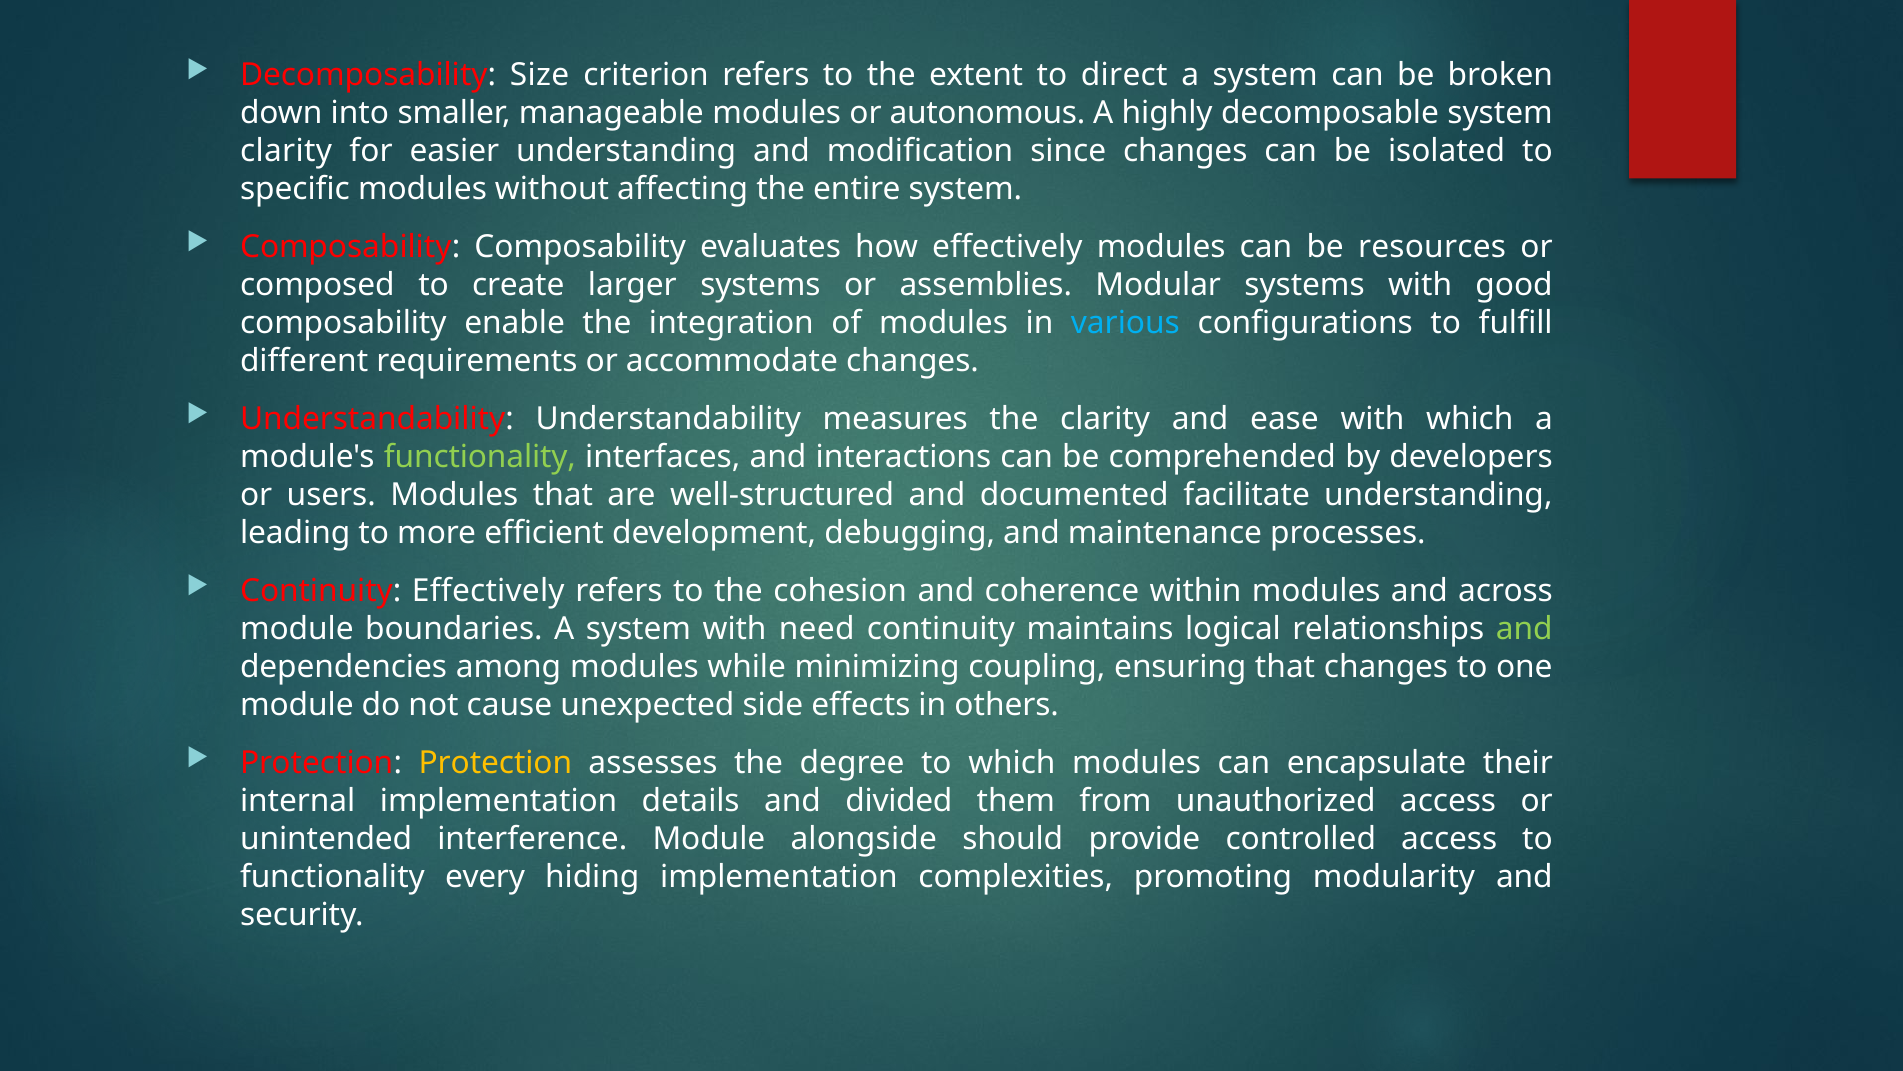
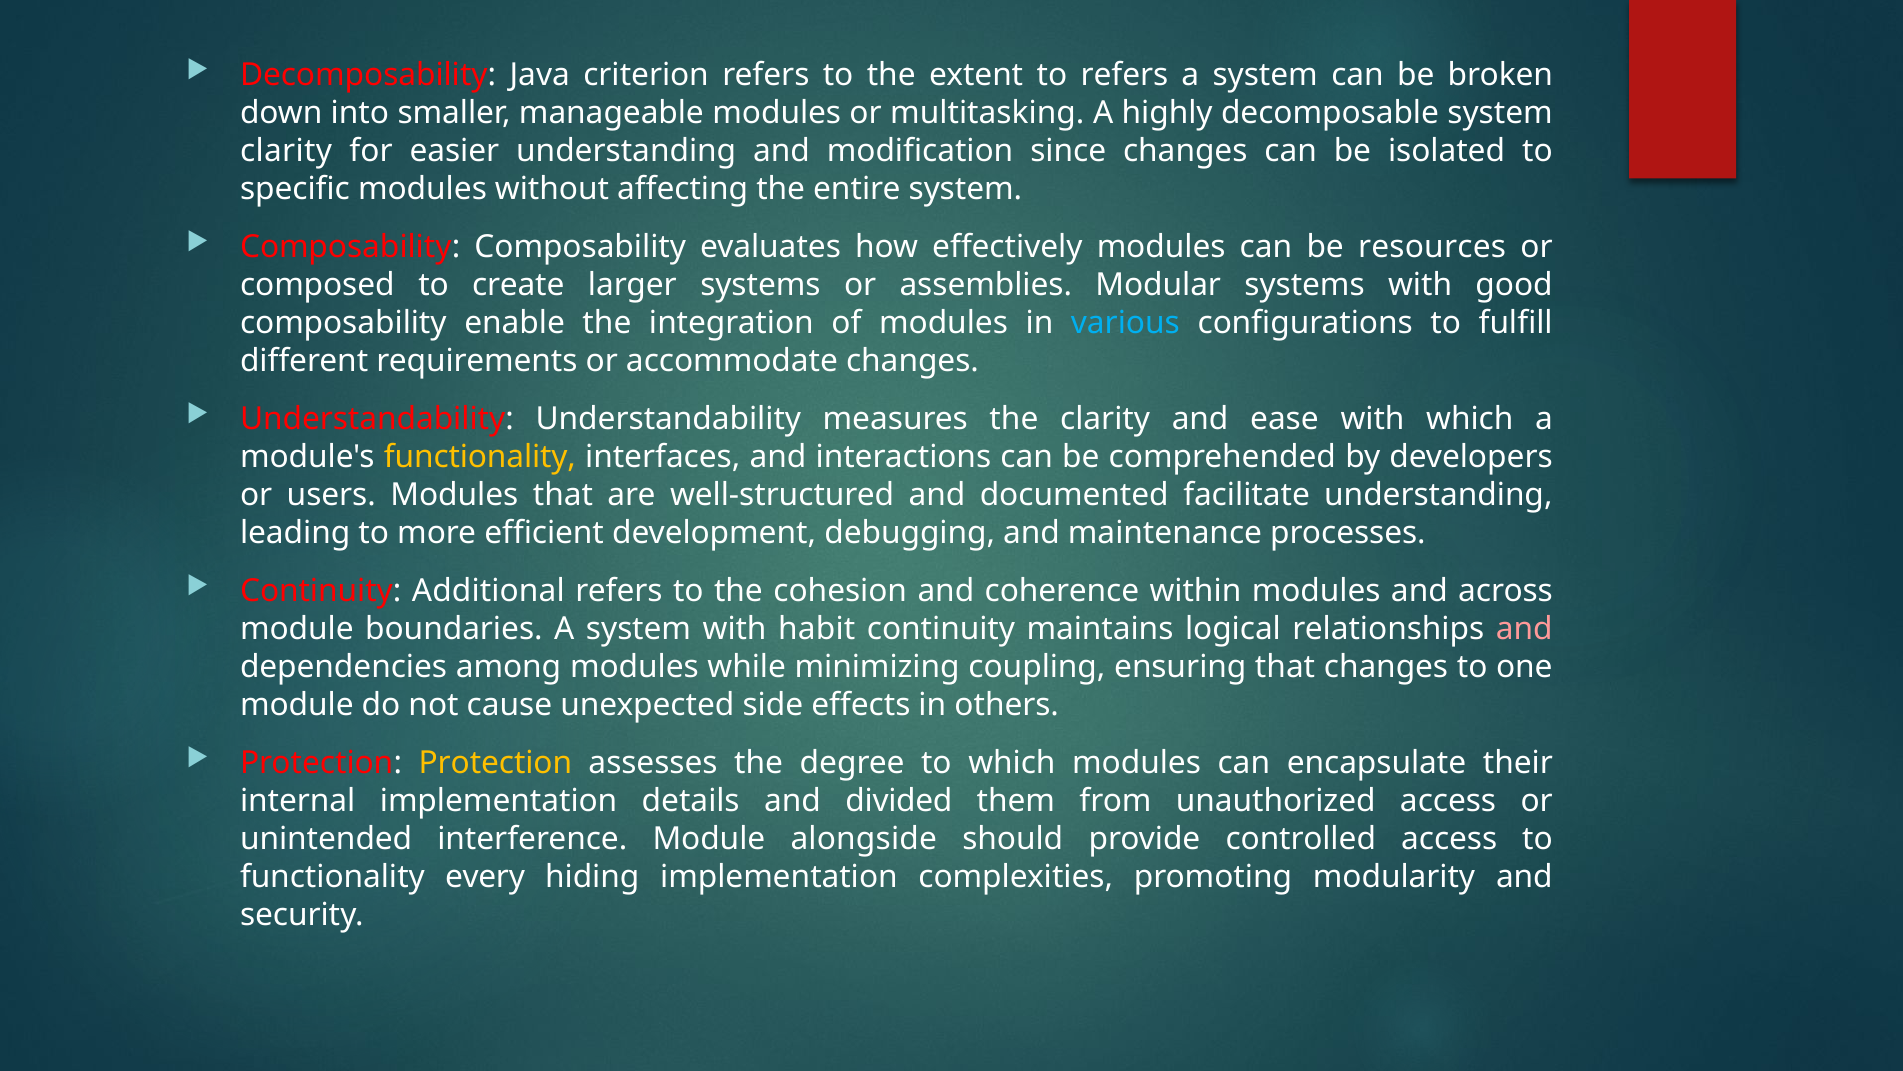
Size: Size -> Java
to direct: direct -> refers
autonomous: autonomous -> multitasking
functionality at (480, 457) colour: light green -> yellow
Continuity Effectively: Effectively -> Additional
need: need -> habit
and at (1524, 629) colour: light green -> pink
